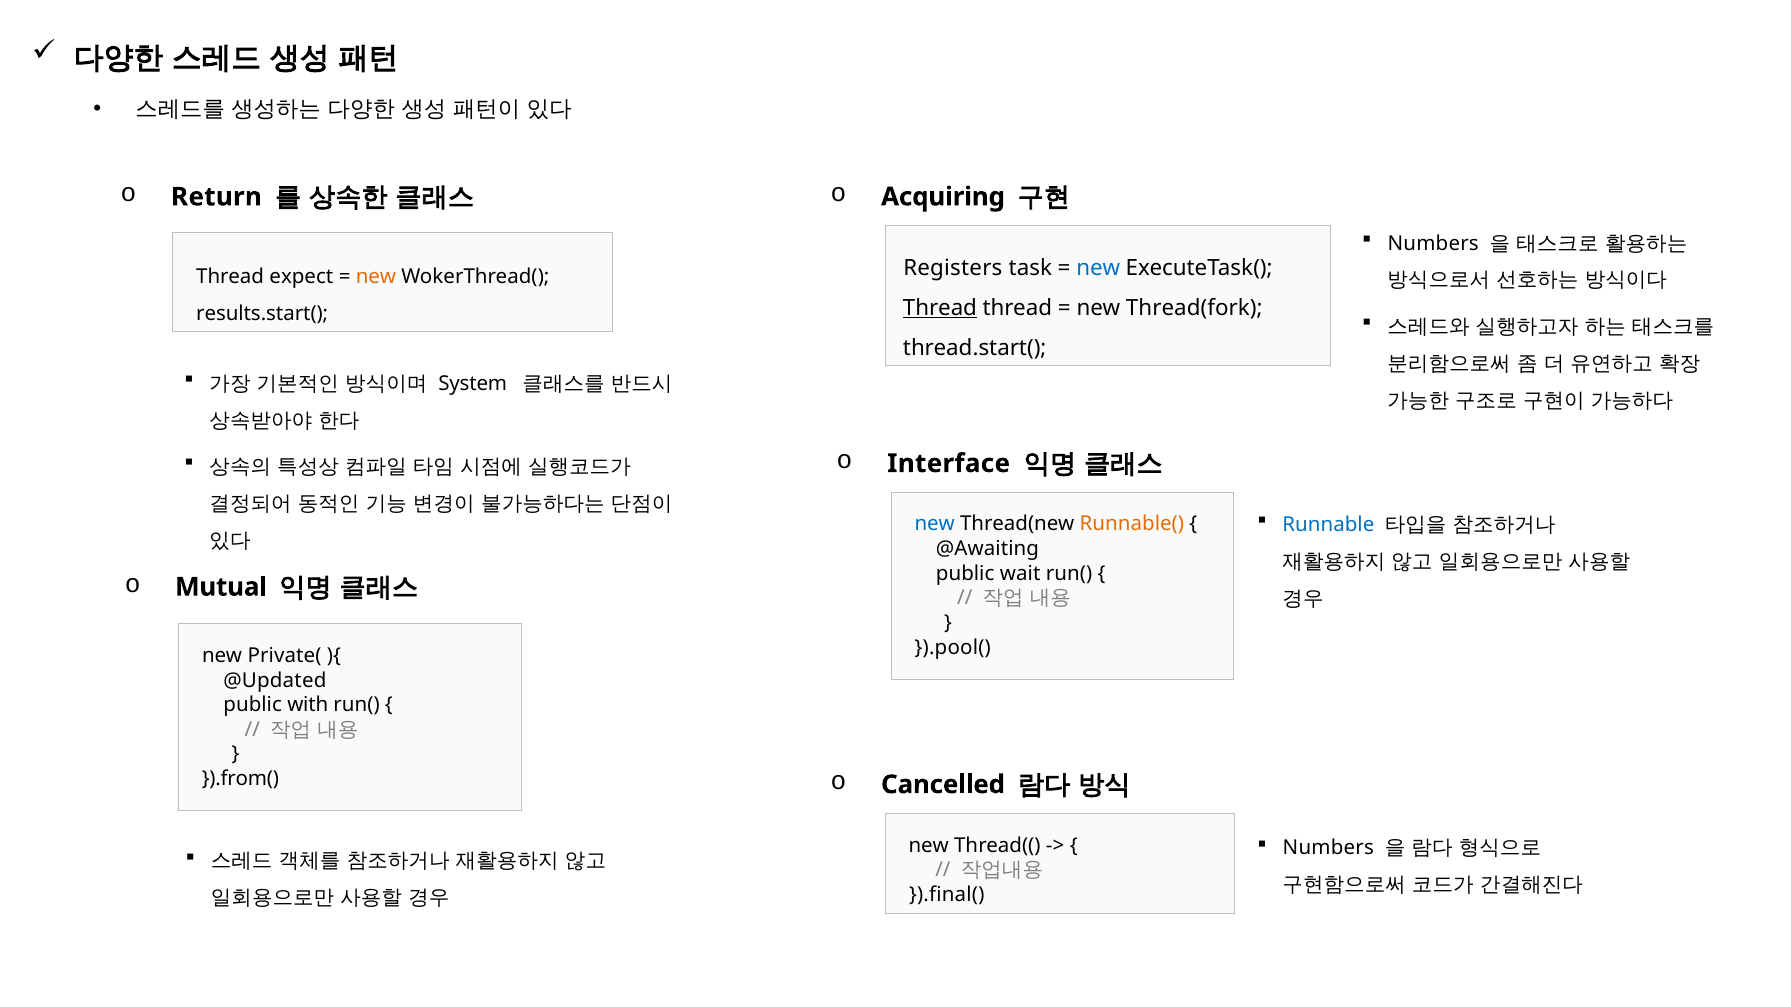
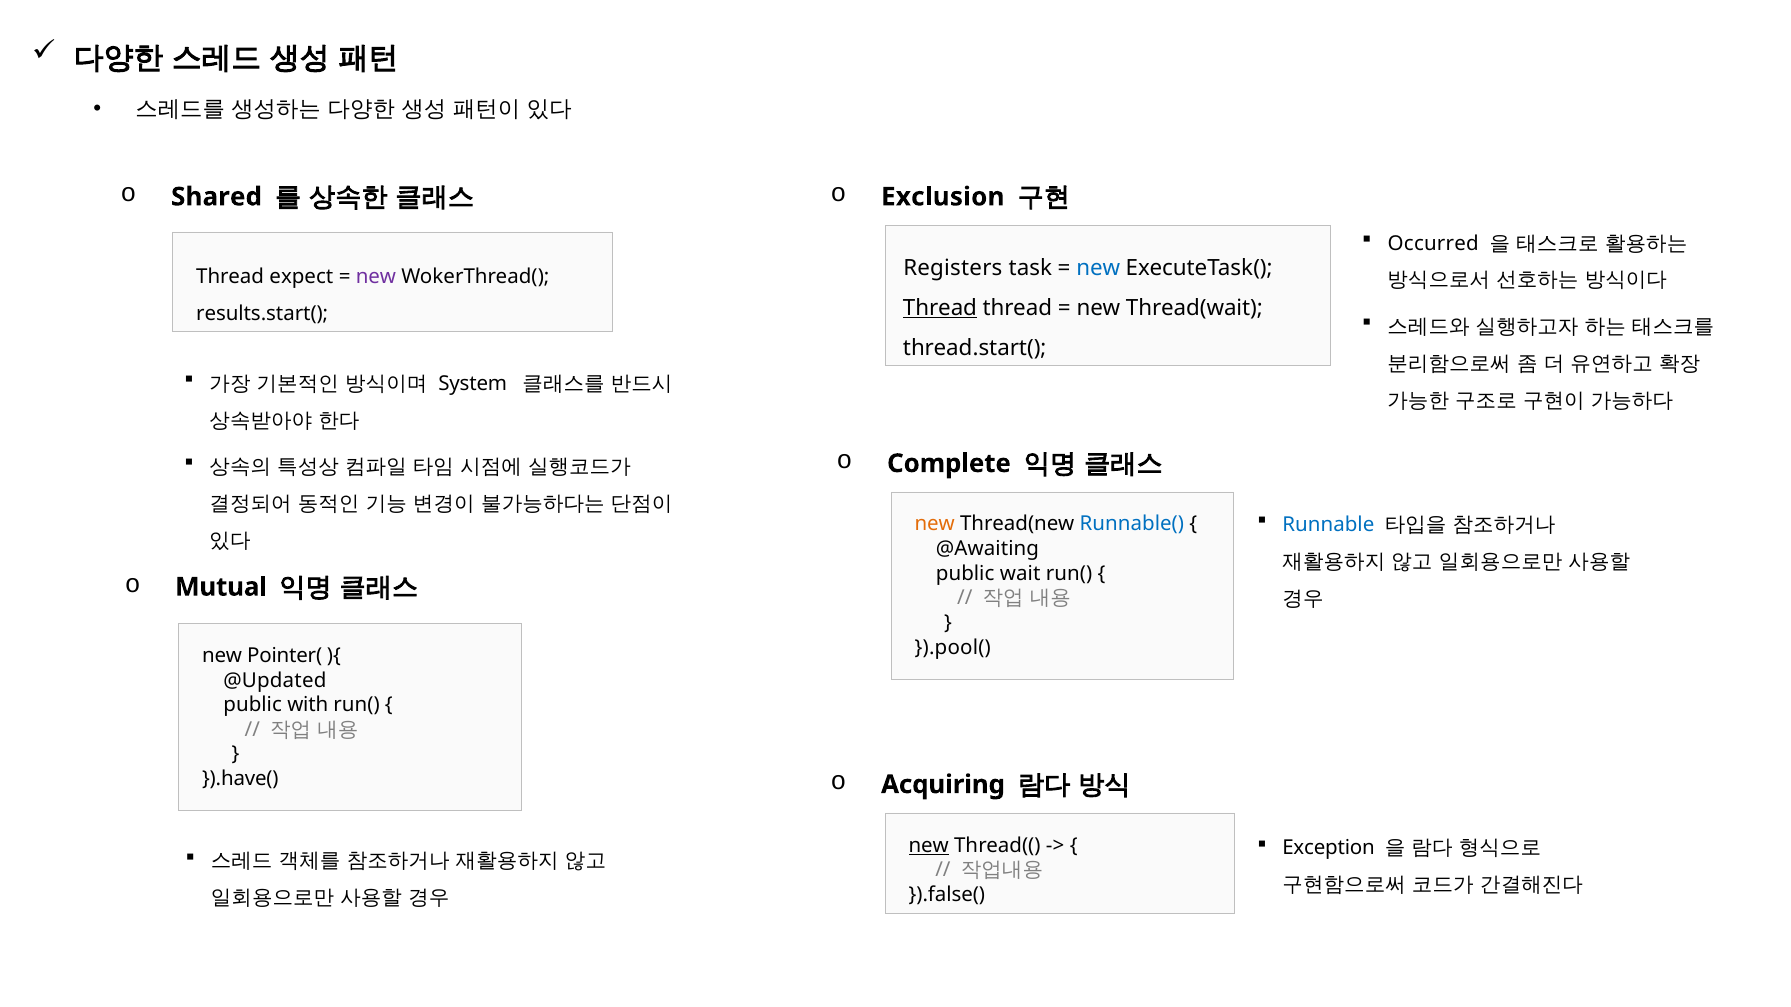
Return: Return -> Shared
Acquiring: Acquiring -> Exclusion
Numbers at (1433, 243): Numbers -> Occurred
new at (376, 277) colour: orange -> purple
Thread(fork: Thread(fork -> Thread(wait
Interface: Interface -> Complete
new at (935, 524) colour: blue -> orange
Runnable( colour: orange -> blue
Private(: Private( -> Pointer(
Cancelled: Cancelled -> Acquiring
}).from(: }).from( -> }).have(
Numbers at (1328, 848): Numbers -> Exception
new at (929, 846) underline: none -> present
}).final(: }).final( -> }).false(
